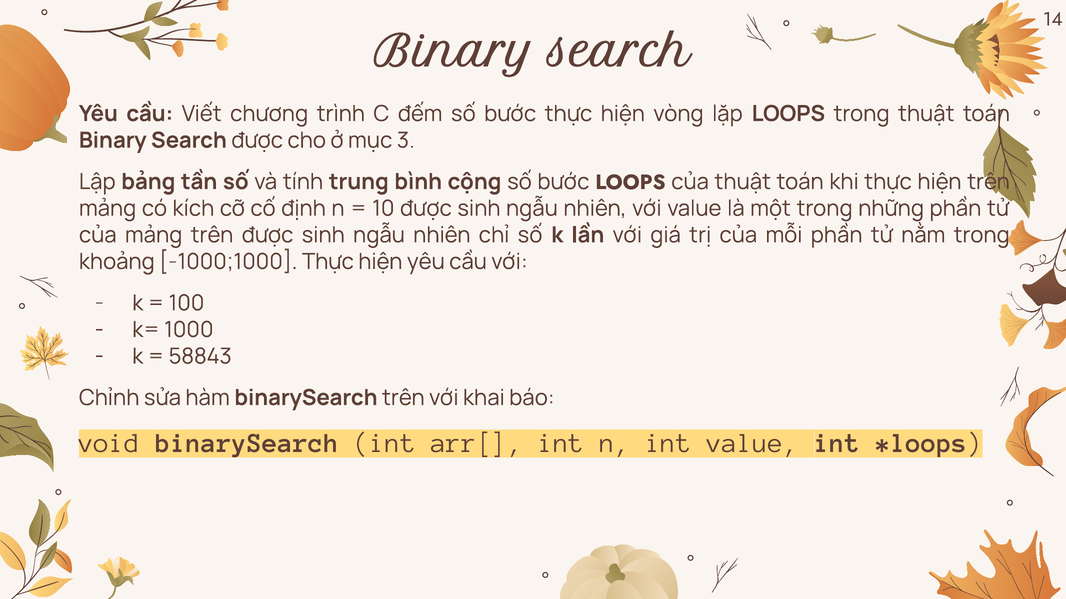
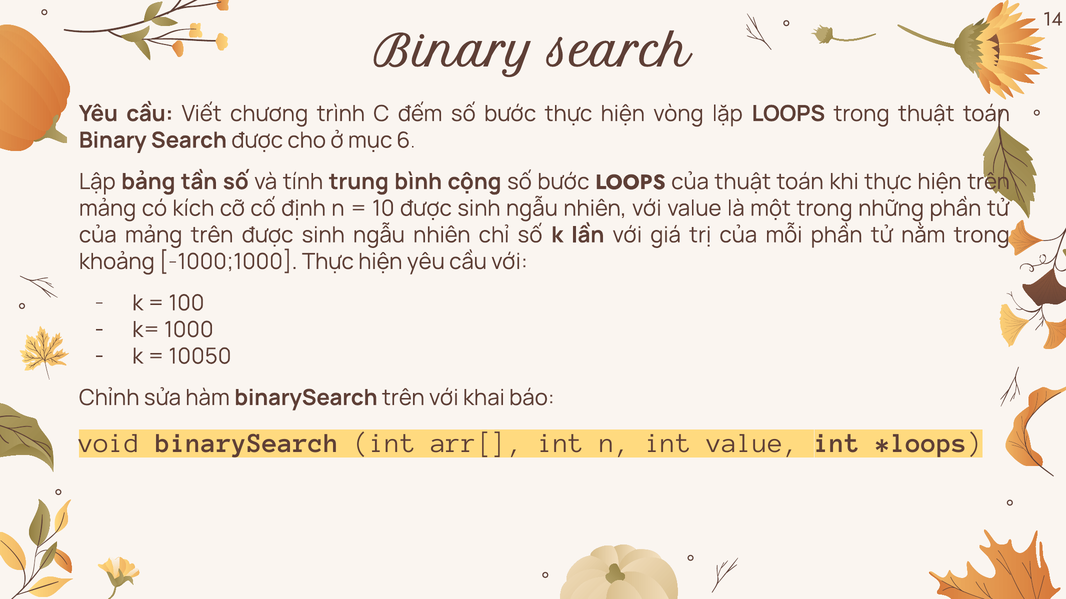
3: 3 -> 6
58843: 58843 -> 10050
